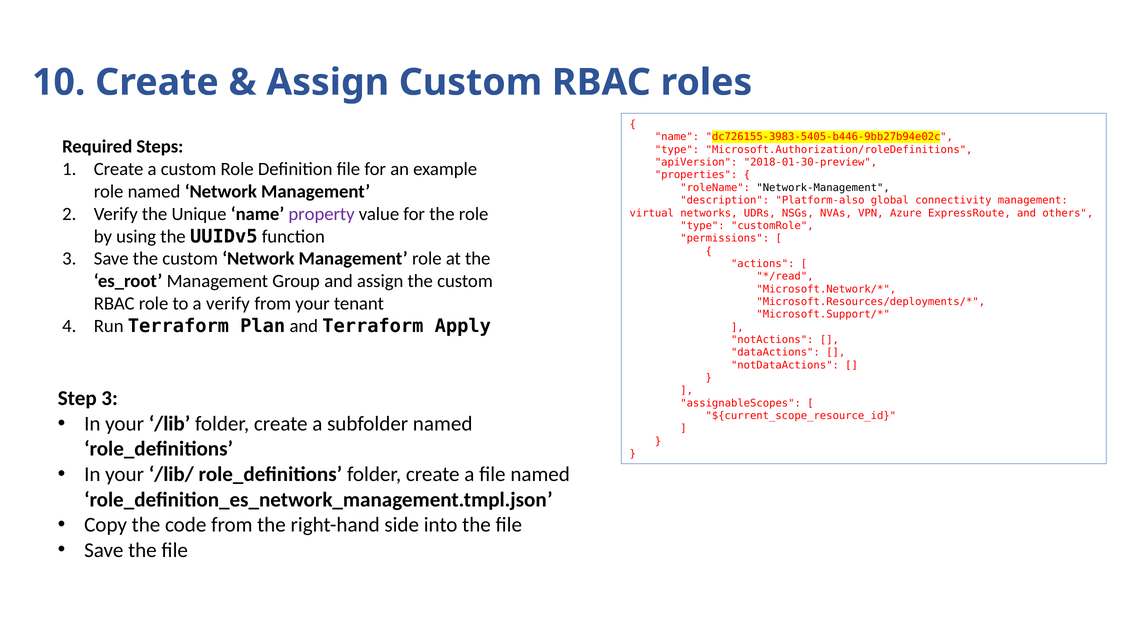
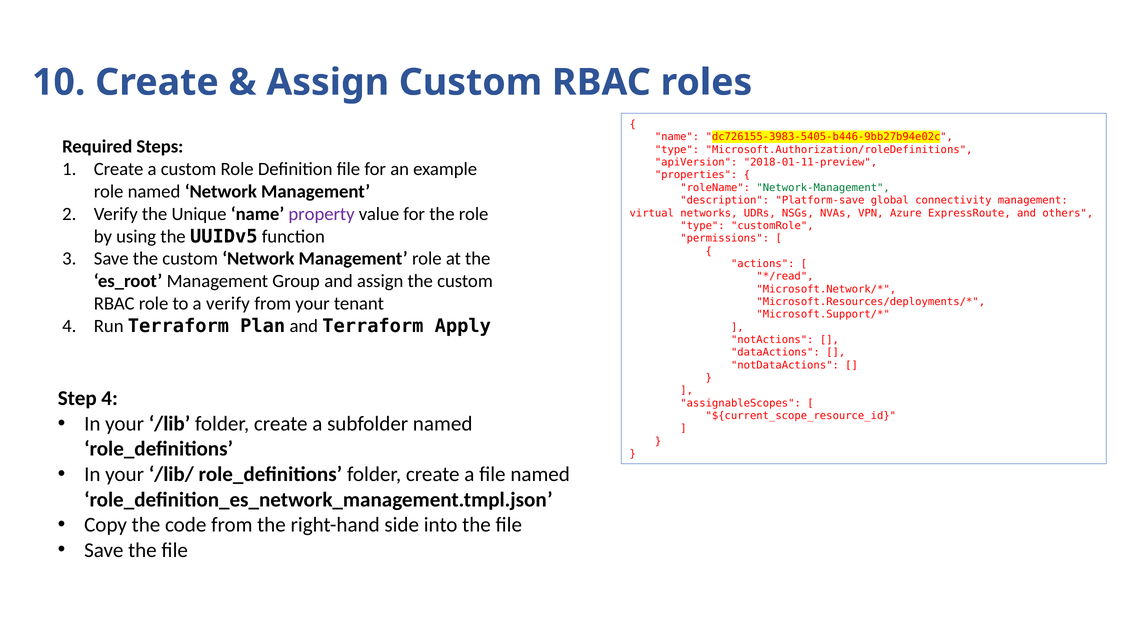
2018-01-30-preview: 2018-01-30-preview -> 2018-01-11-preview
Network-Management colour: black -> green
Platform-also: Platform-also -> Platform-save
Step 3: 3 -> 4
